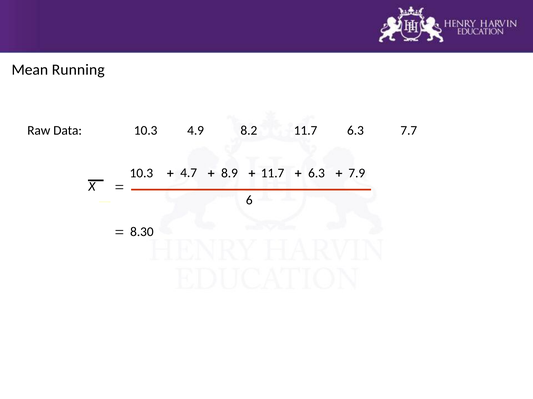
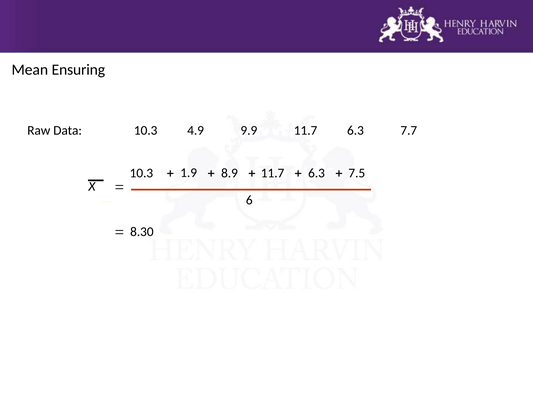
Running: Running -> Ensuring
8.2: 8.2 -> 9.9
4.7: 4.7 -> 1.9
7.9: 7.9 -> 7.5
